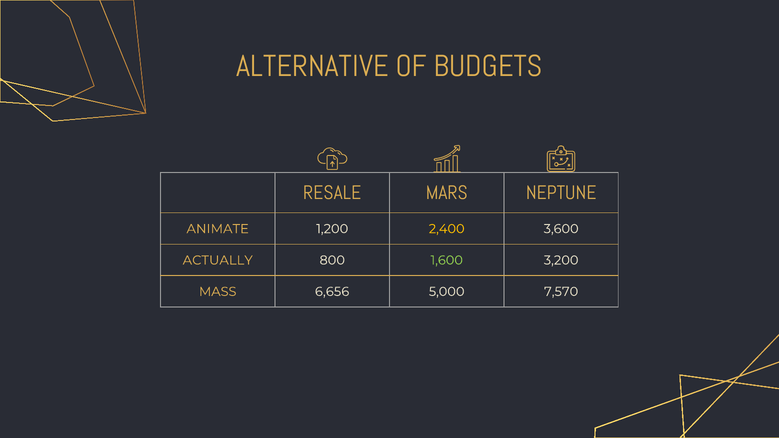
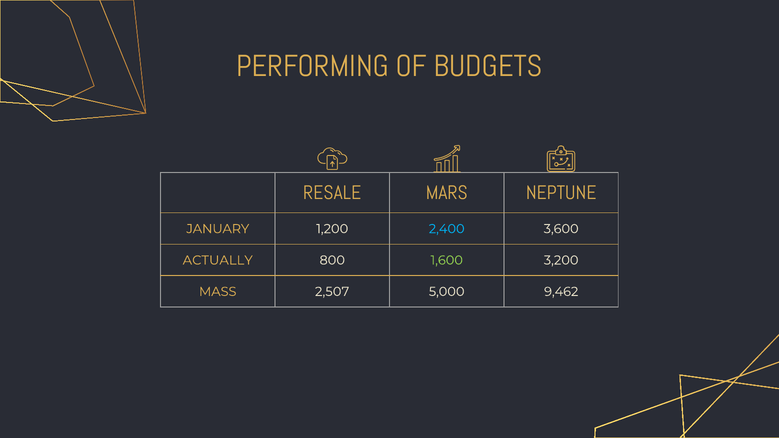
ALTERNATIVE: ALTERNATIVE -> PERFORMING
ANIMATE: ANIMATE -> JANUARY
2,400 colour: yellow -> light blue
6,656: 6,656 -> 2,507
7,570: 7,570 -> 9,462
